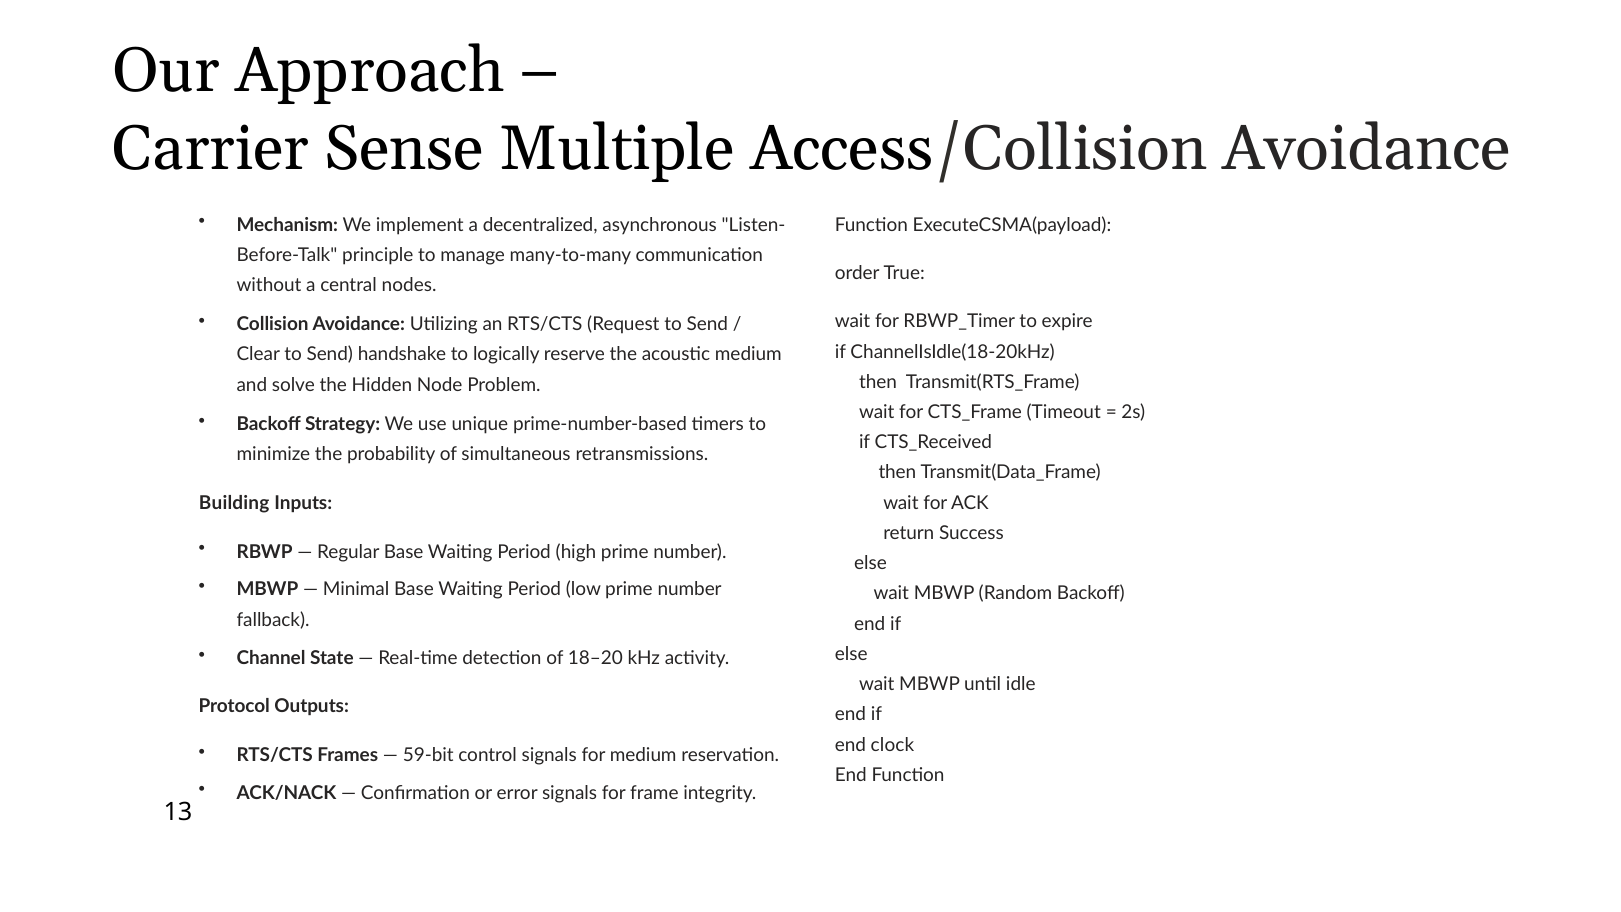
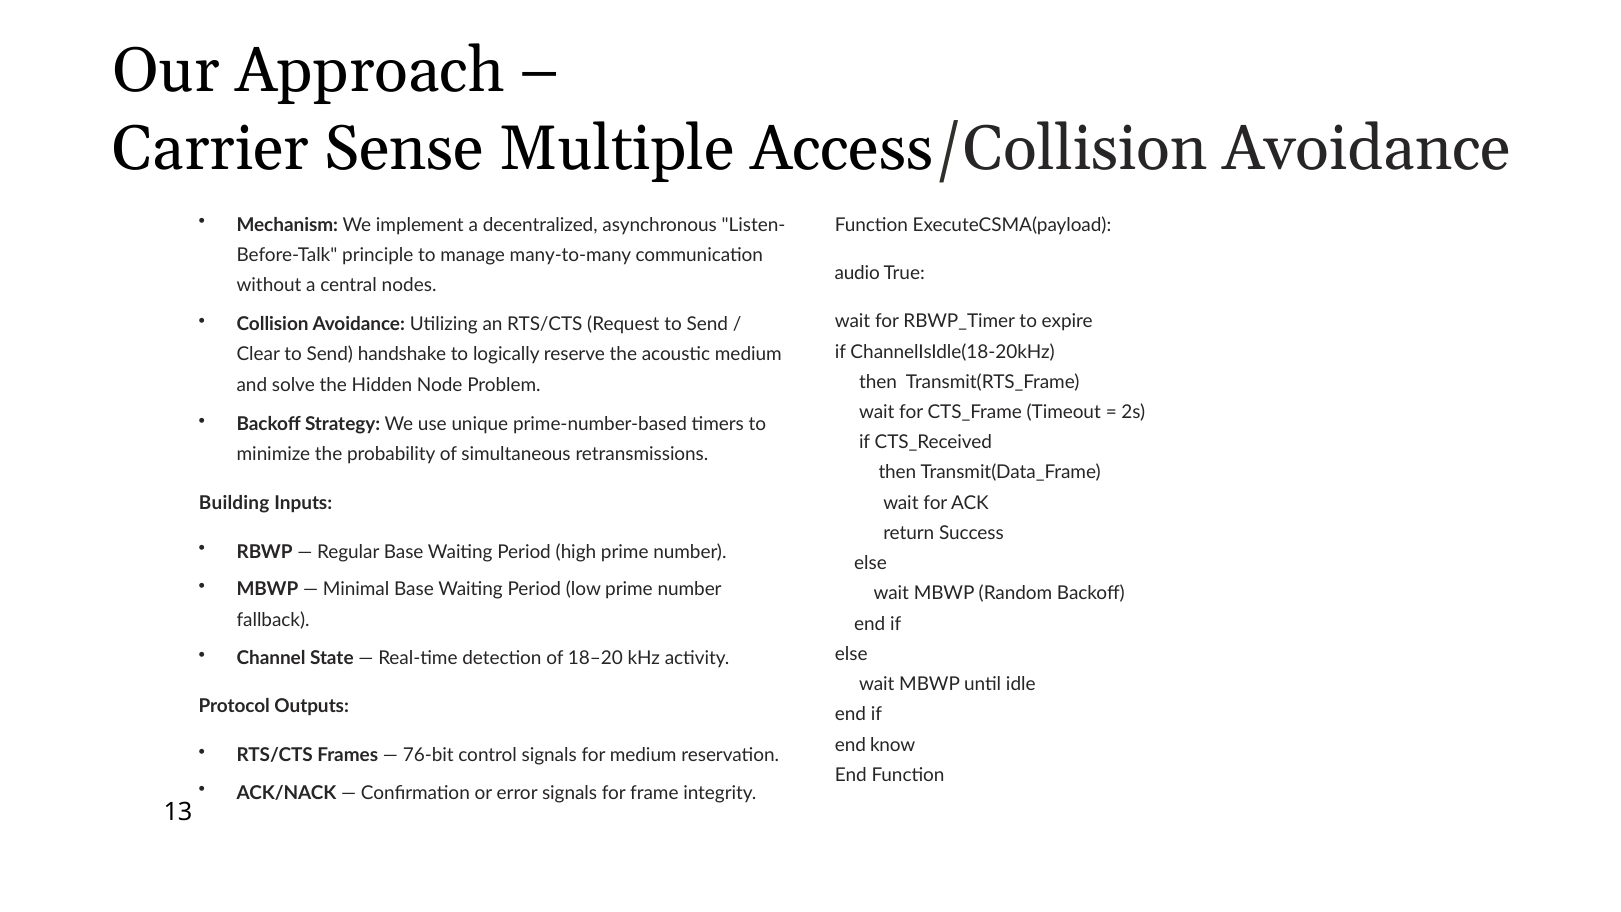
order: order -> audio
clock: clock -> know
59-bit: 59-bit -> 76-bit
